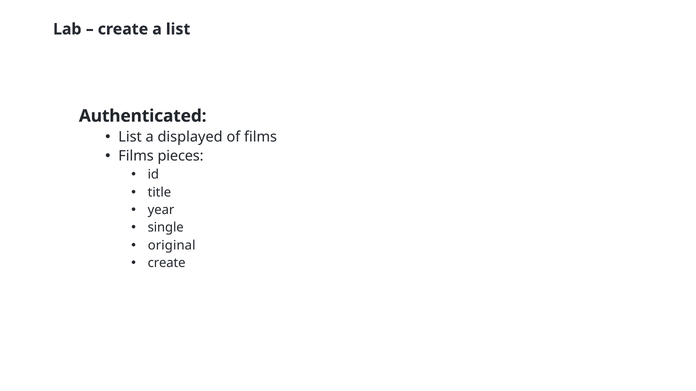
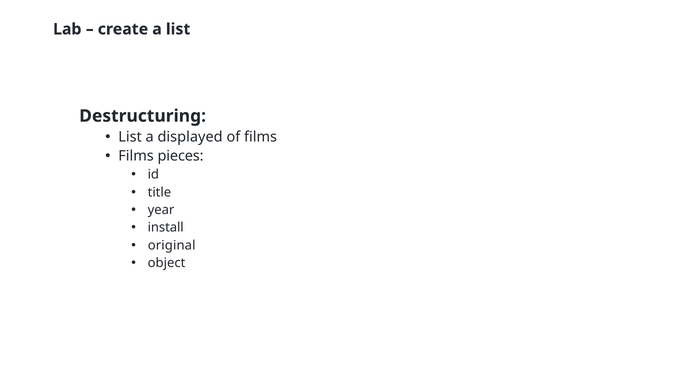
Authenticated: Authenticated -> Destructuring
single: single -> install
create at (167, 263): create -> object
